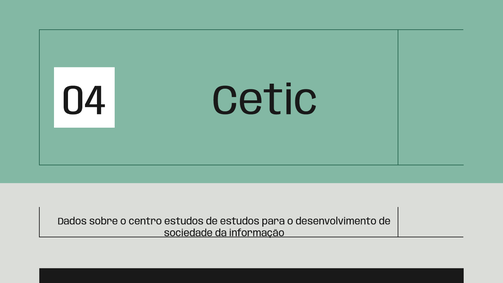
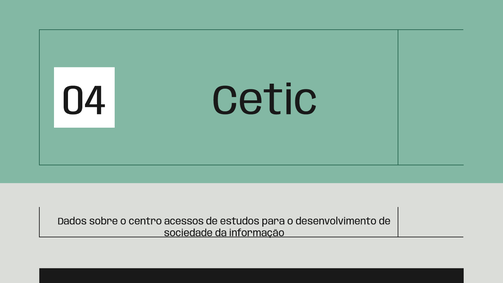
centro estudos: estudos -> acessos
